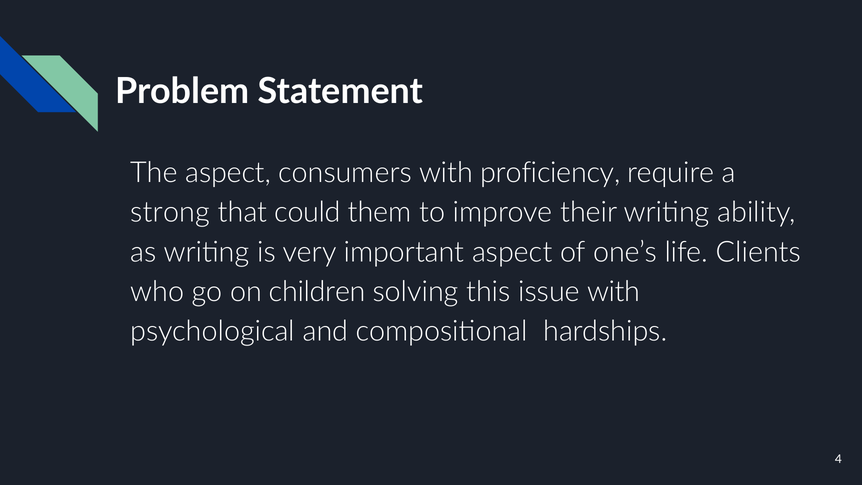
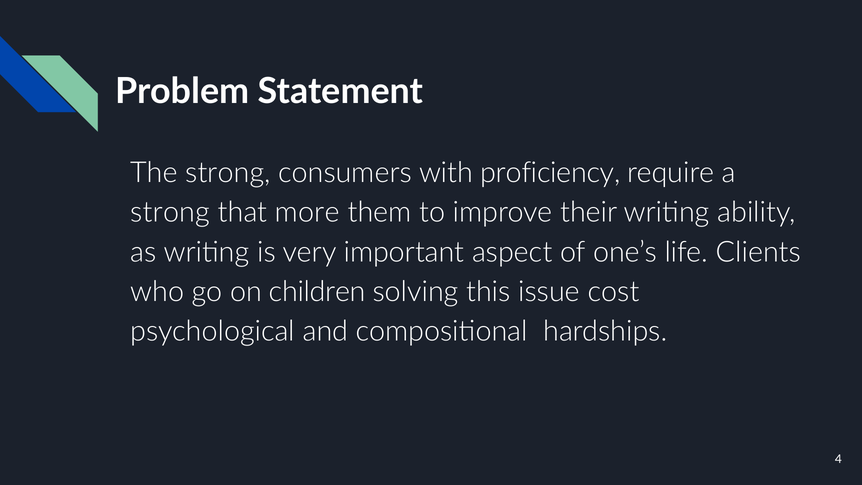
The aspect: aspect -> strong
could: could -> more
issue with: with -> cost
